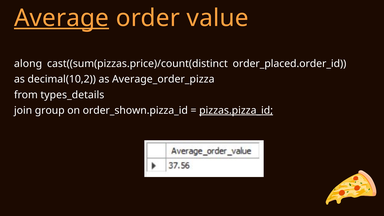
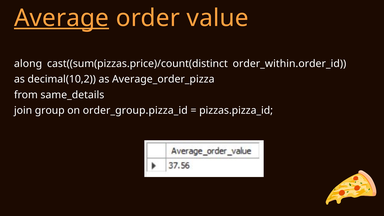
order_placed.order_id: order_placed.order_id -> order_within.order_id
types_details: types_details -> same_details
order_shown.pizza_id: order_shown.pizza_id -> order_group.pizza_id
pizzas.pizza_id underline: present -> none
